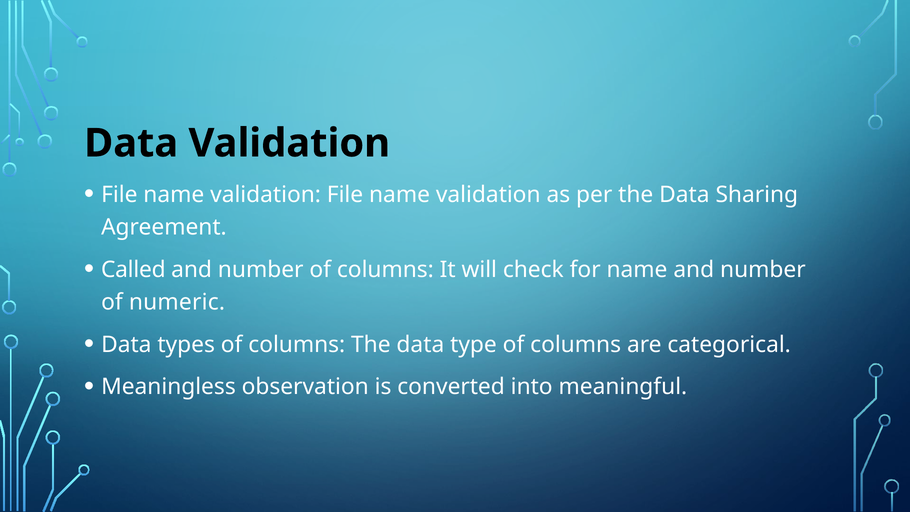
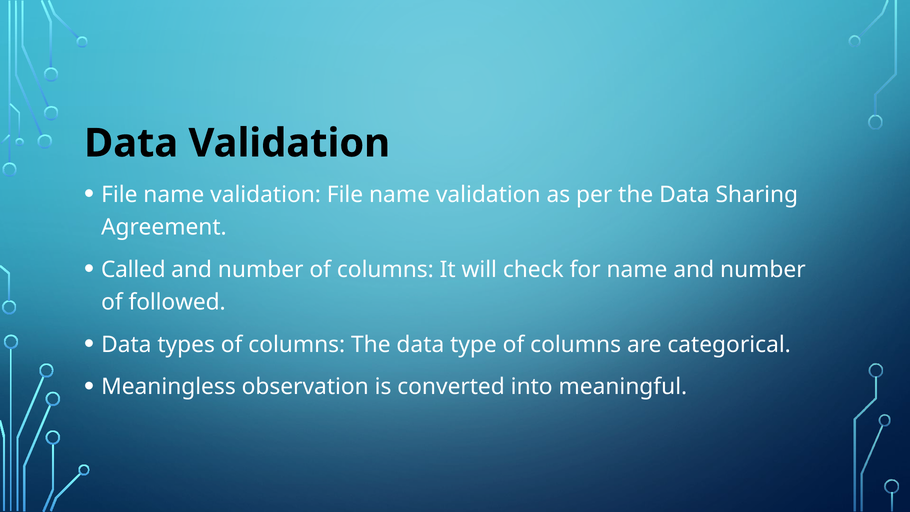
numeric: numeric -> followed
